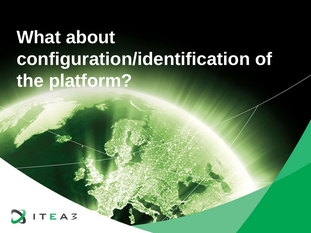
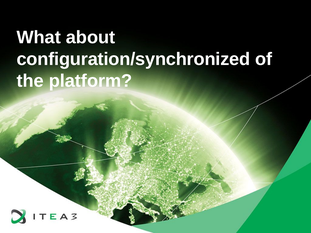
configuration/identification: configuration/identification -> configuration/synchronized
